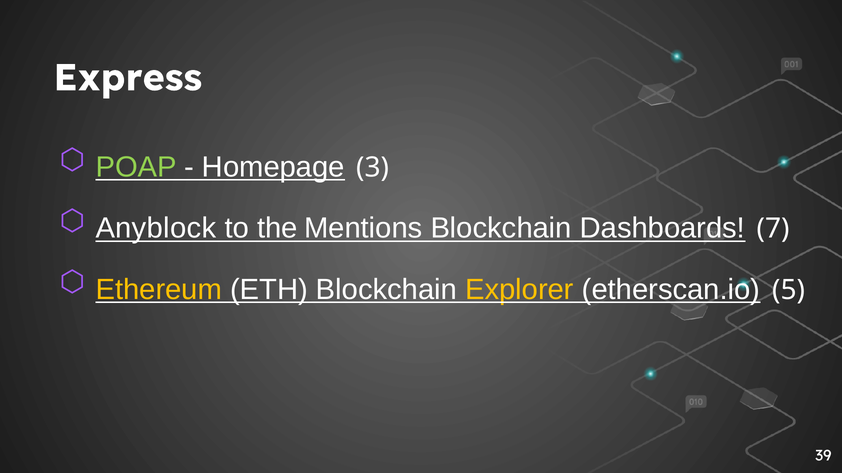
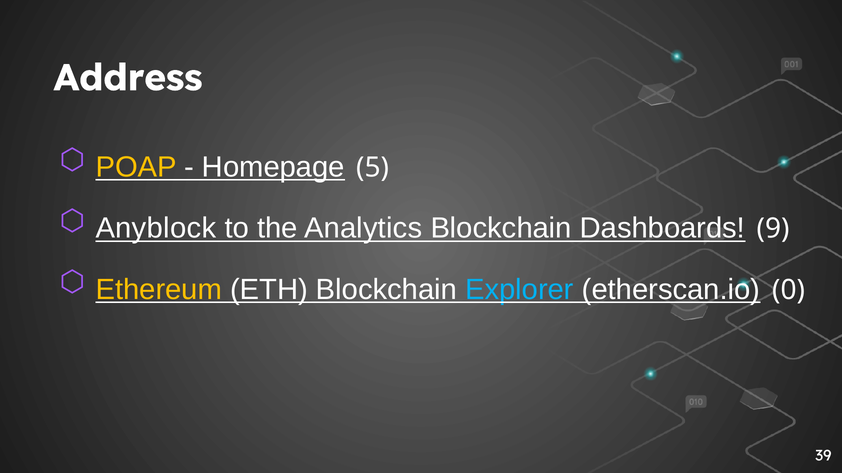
Express: Express -> Address
POAP colour: light green -> yellow
3: 3 -> 5
Mentions: Mentions -> Analytics
7: 7 -> 9
Explorer colour: yellow -> light blue
5: 5 -> 0
